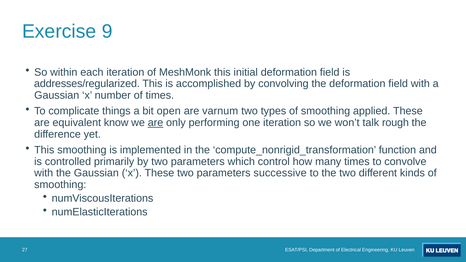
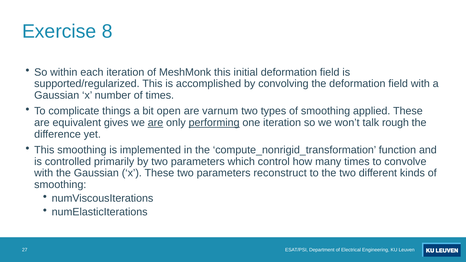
9: 9 -> 8
addresses/regularized: addresses/regularized -> supported/regularized
know: know -> gives
performing underline: none -> present
successive: successive -> reconstruct
